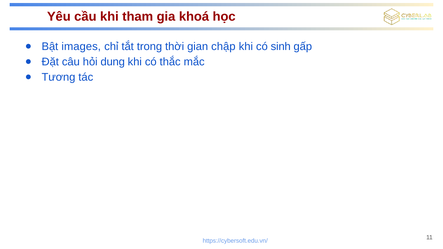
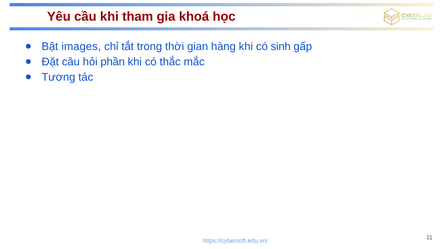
chập: chập -> hàng
dung: dung -> phần
